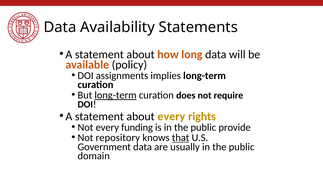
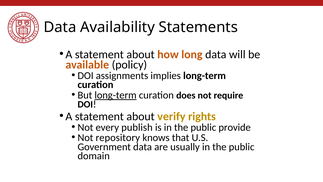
about every: every -> verify
funding: funding -> publish
that underline: present -> none
